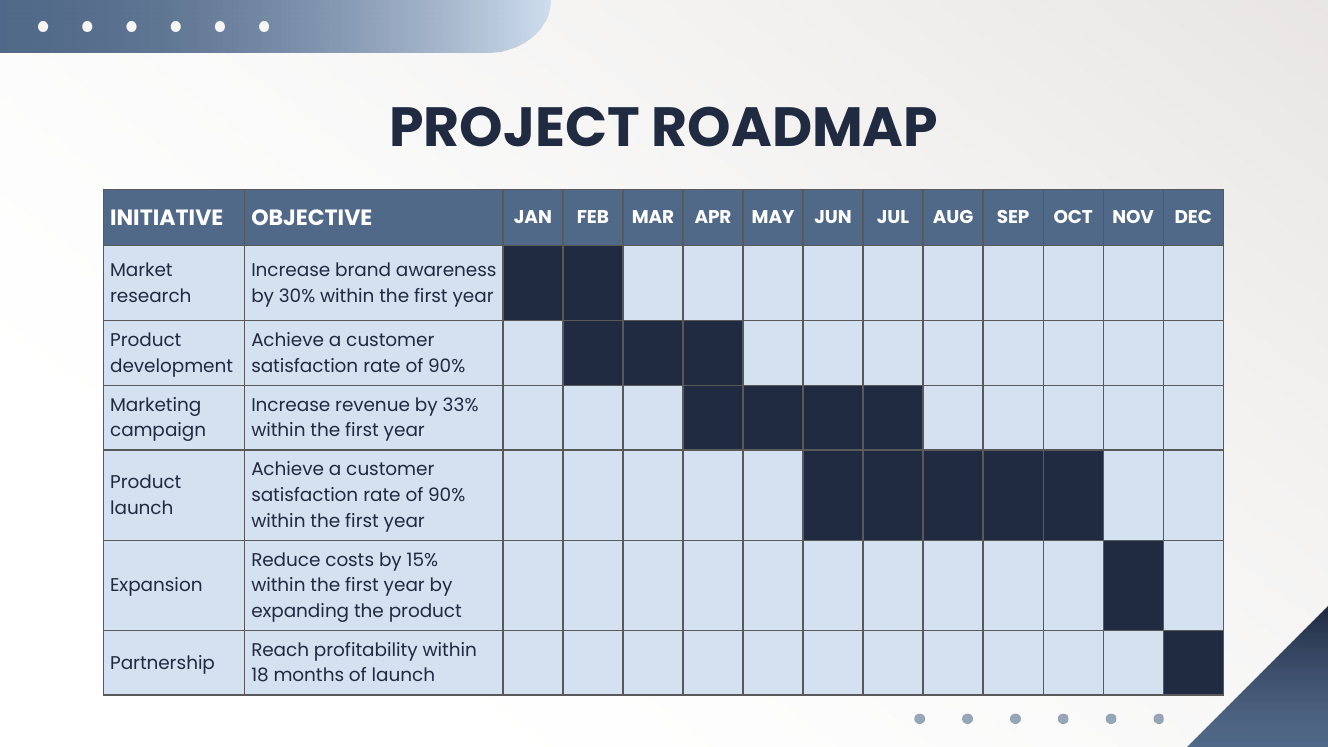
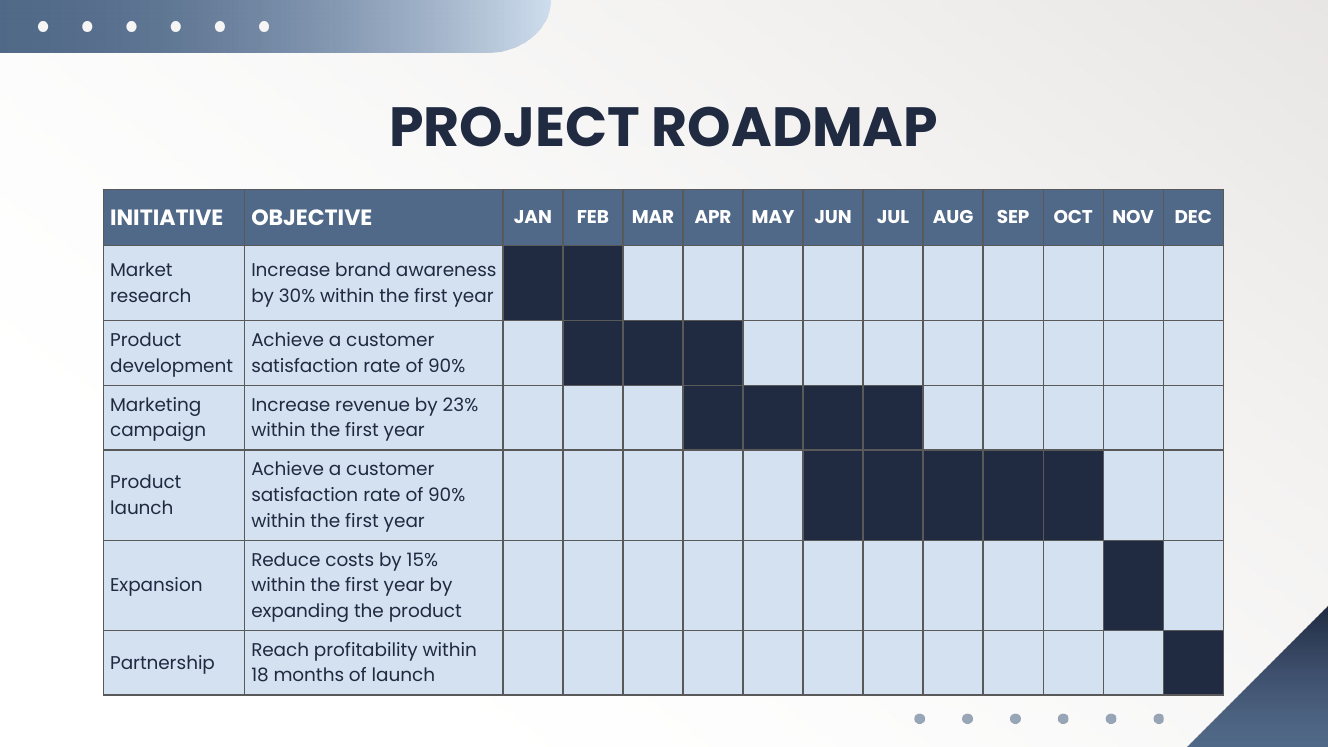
33%: 33% -> 23%
